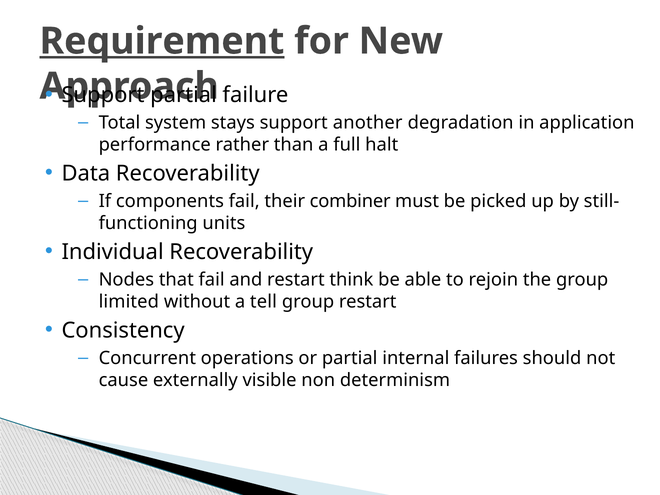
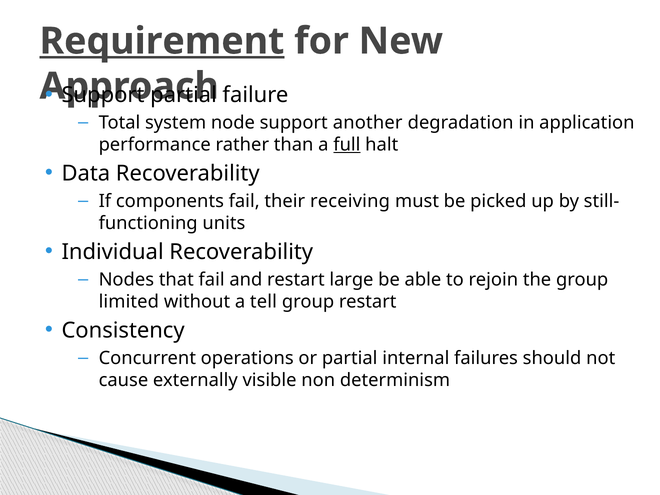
stays: stays -> node
full underline: none -> present
combiner: combiner -> receiving
think: think -> large
